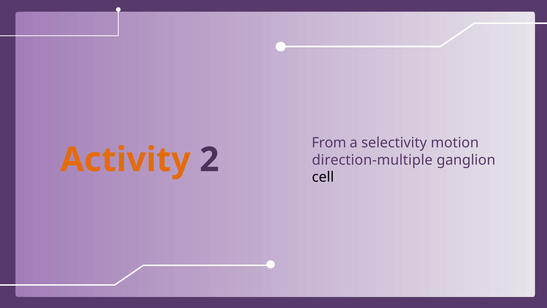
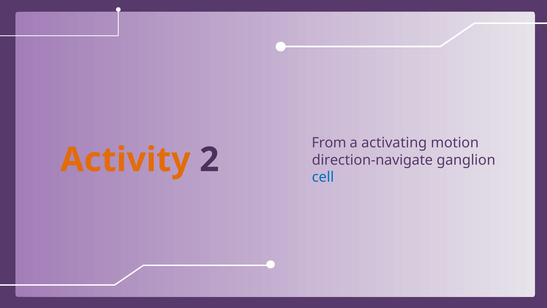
selectivity: selectivity -> activating
direction-multiple: direction-multiple -> direction-navigate
cell colour: black -> blue
